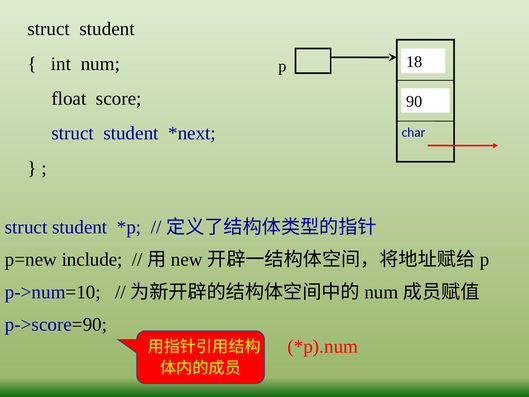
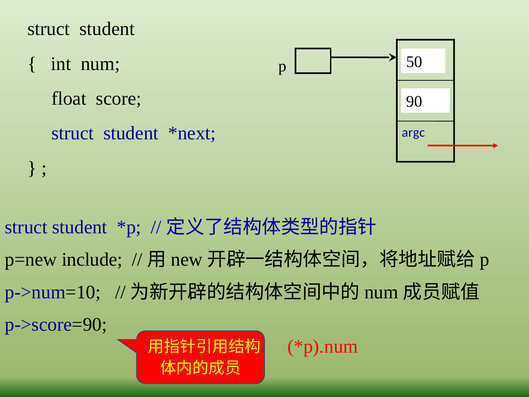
18: 18 -> 50
char: char -> argc
